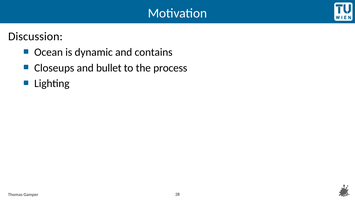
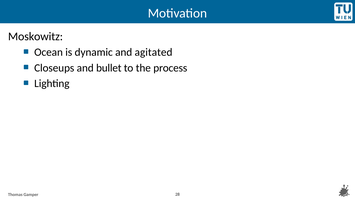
Discussion: Discussion -> Moskowitz
contains: contains -> agitated
